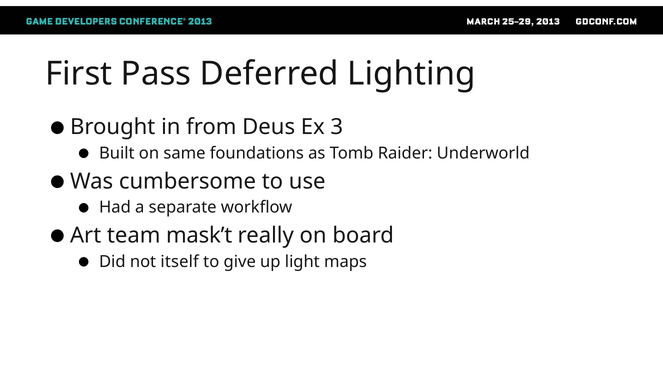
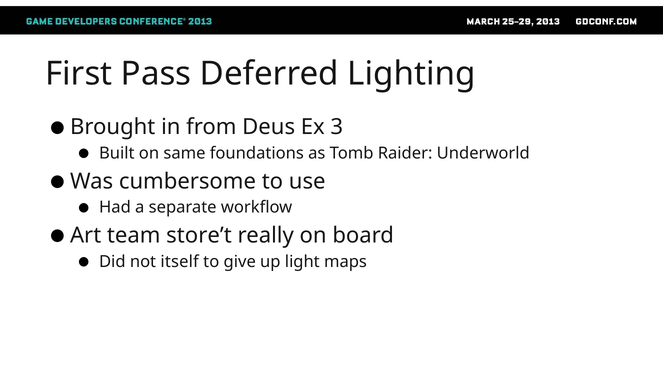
mask’t: mask’t -> store’t
